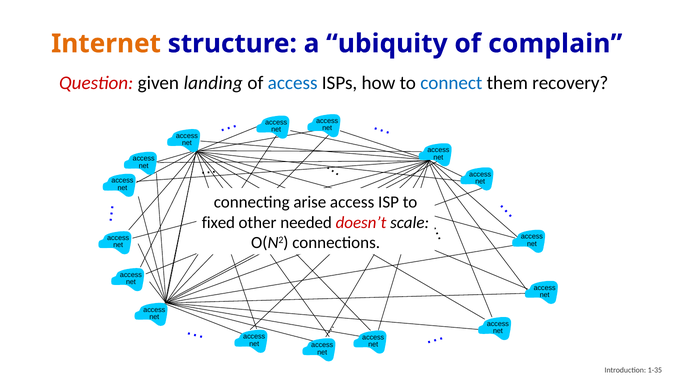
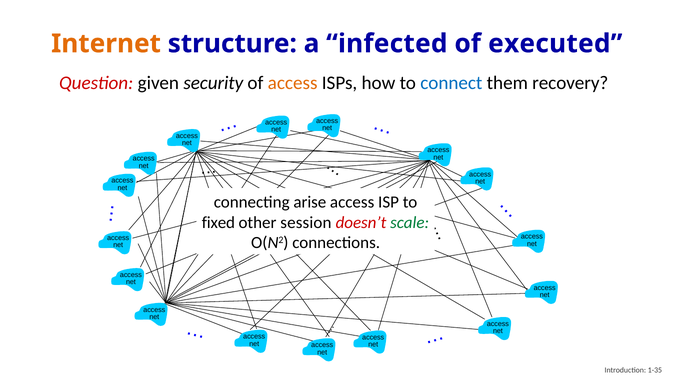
ubiquity: ubiquity -> infected
complain: complain -> executed
landing: landing -> security
access at (293, 83) colour: blue -> orange
needed: needed -> session
scale colour: black -> green
